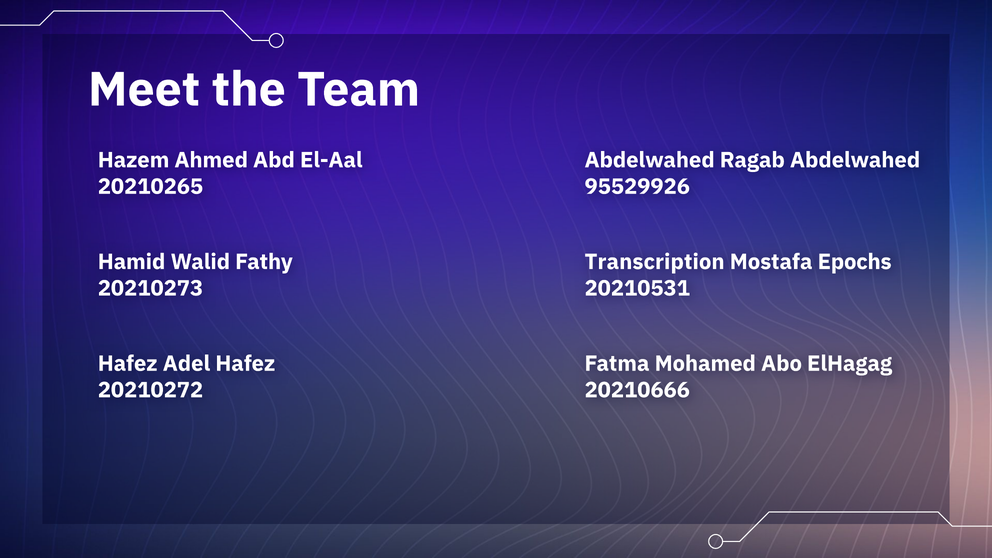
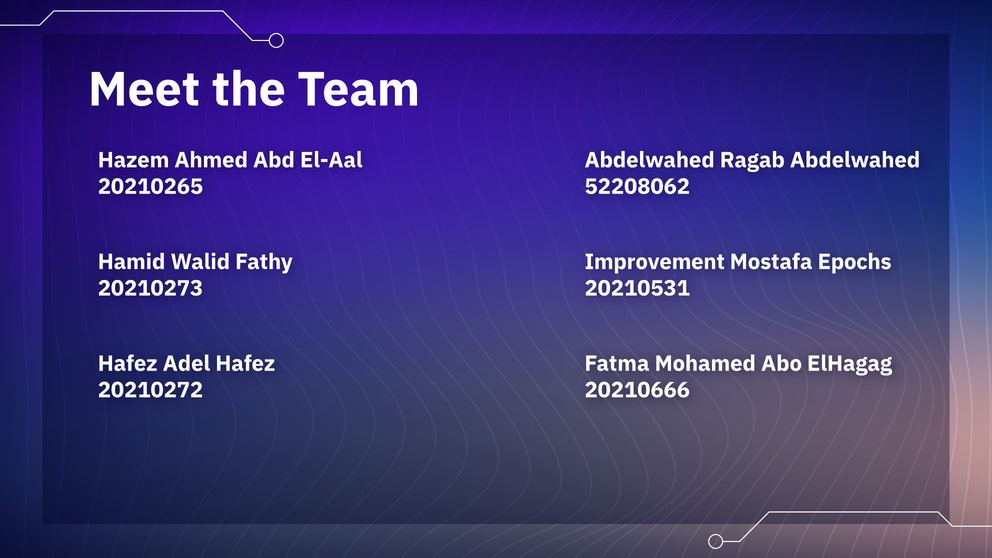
95529926: 95529926 -> 52208062
Transcription: Transcription -> Improvement
